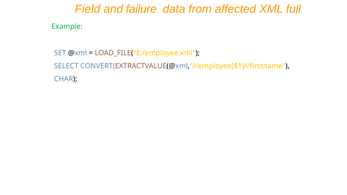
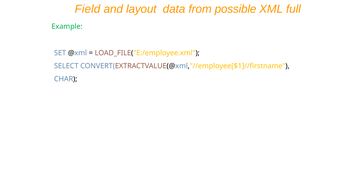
failure: failure -> layout
affected: affected -> possible
